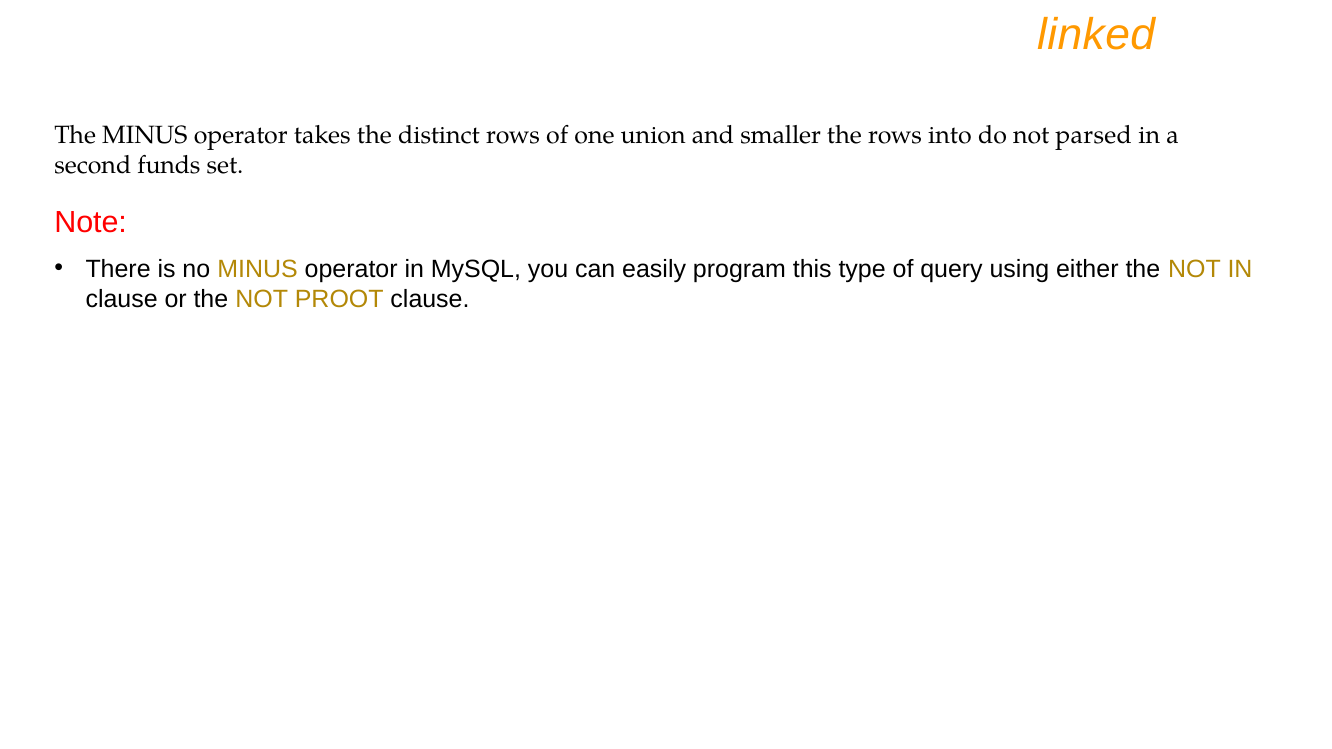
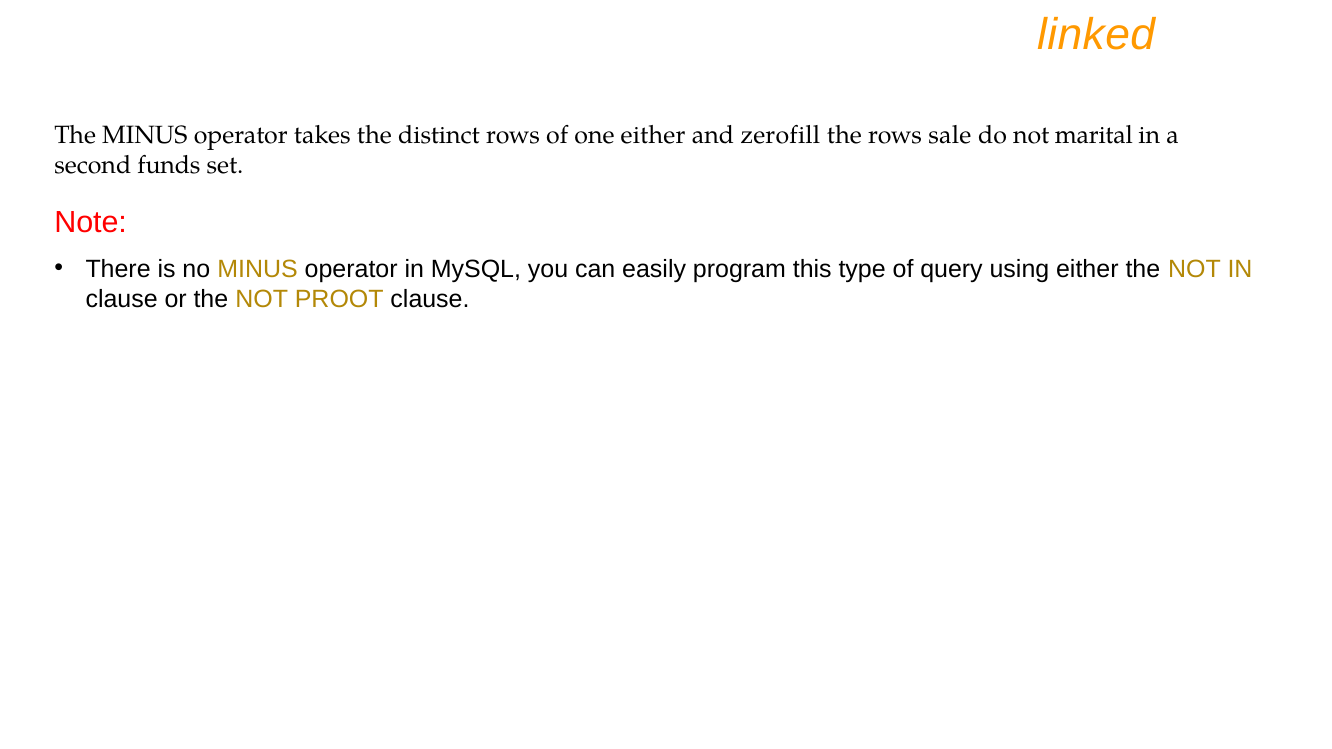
one union: union -> either
smaller: smaller -> zerofill
into: into -> sale
parsed: parsed -> marital
